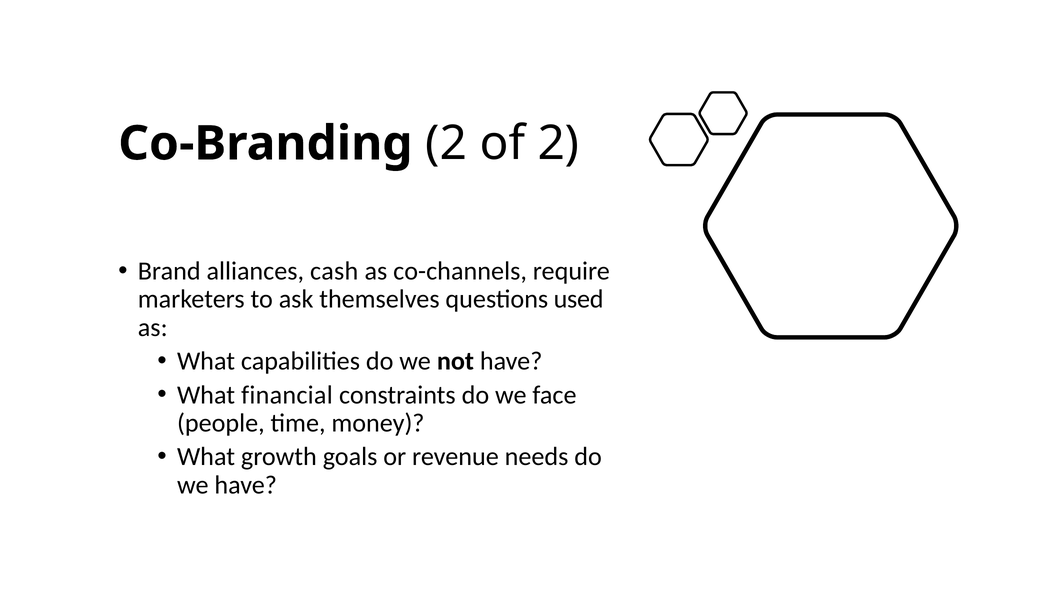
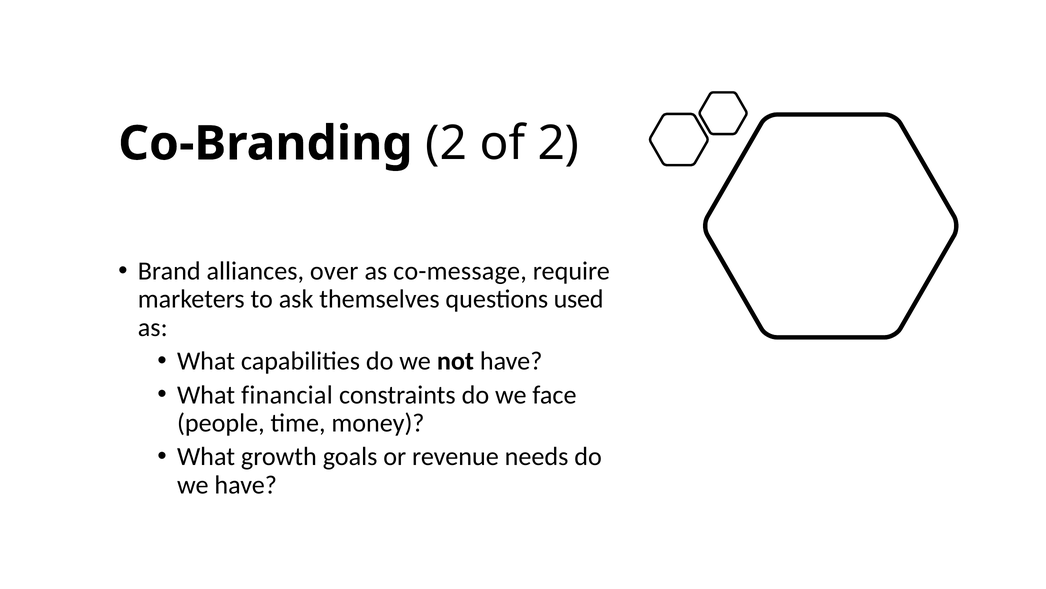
cash: cash -> over
co-channels: co-channels -> co-message
